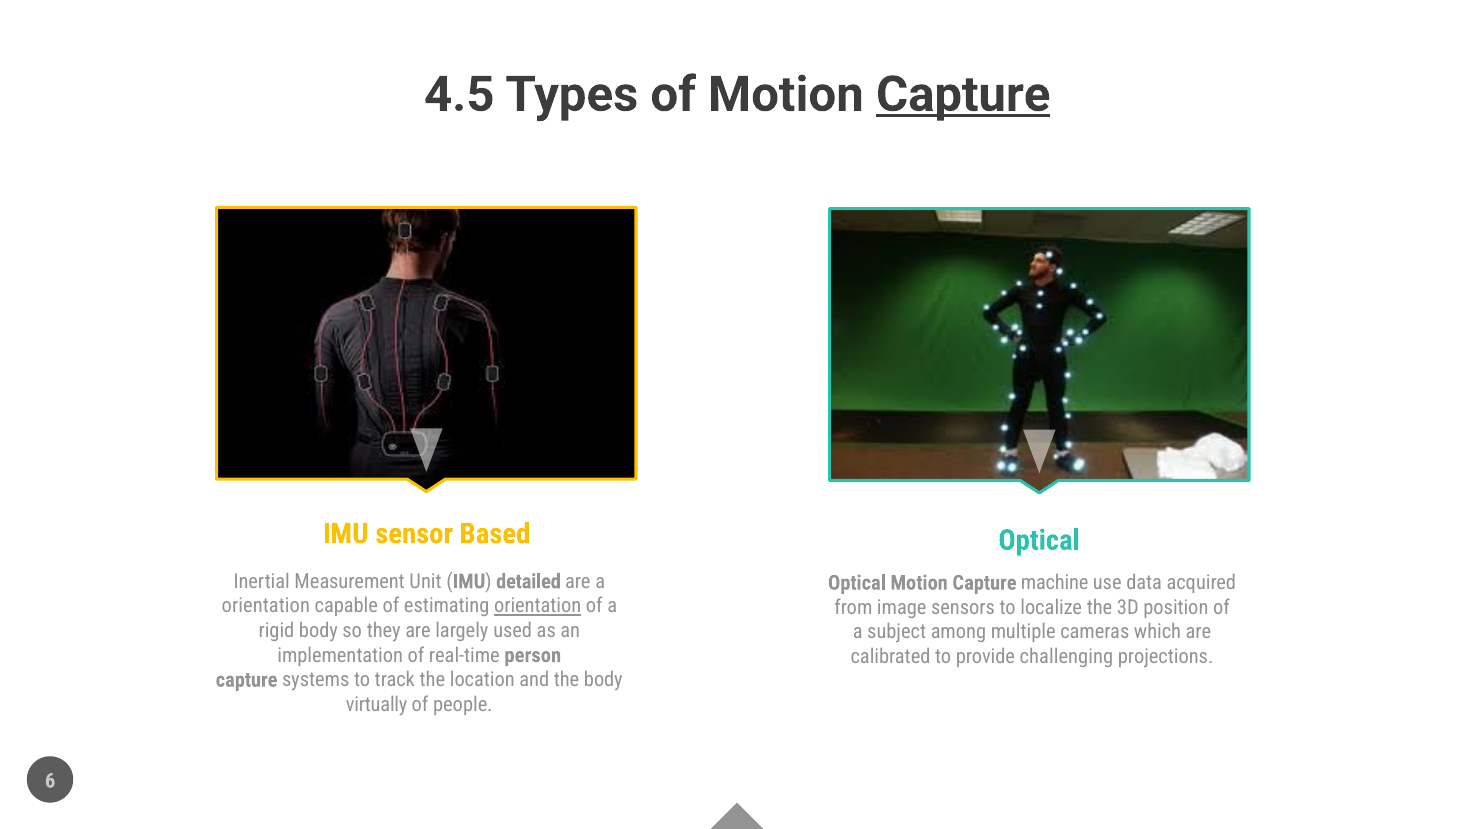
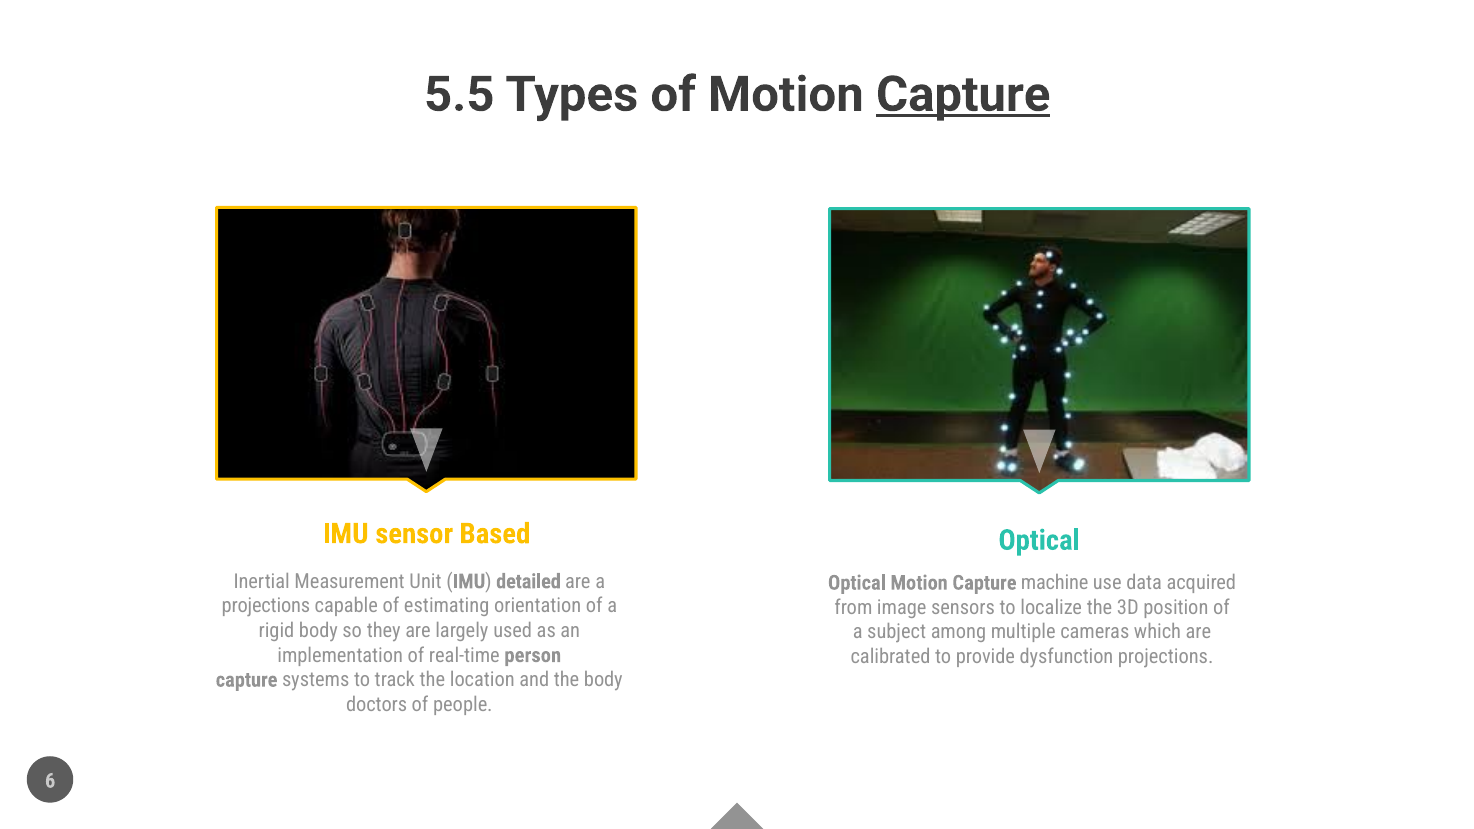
4.5: 4.5 -> 5.5
orientation at (266, 606): orientation -> projections
orientation at (538, 606) underline: present -> none
challenging: challenging -> dysfunction
virtually: virtually -> doctors
